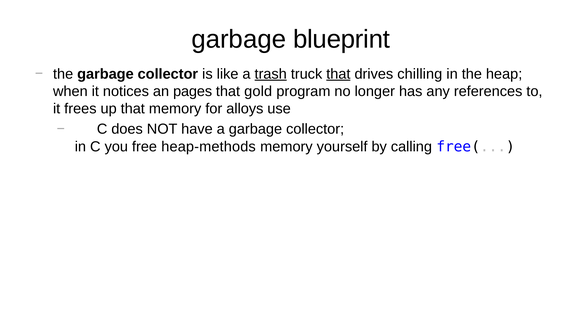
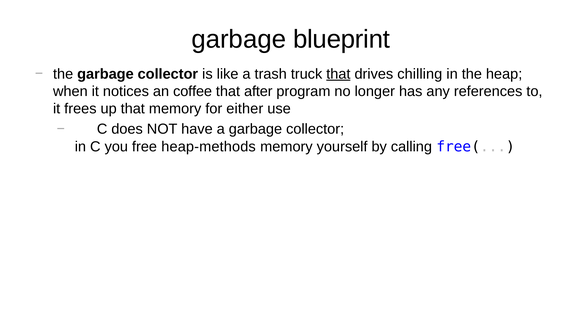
trash underline: present -> none
pages: pages -> coffee
gold: gold -> after
alloys: alloys -> either
